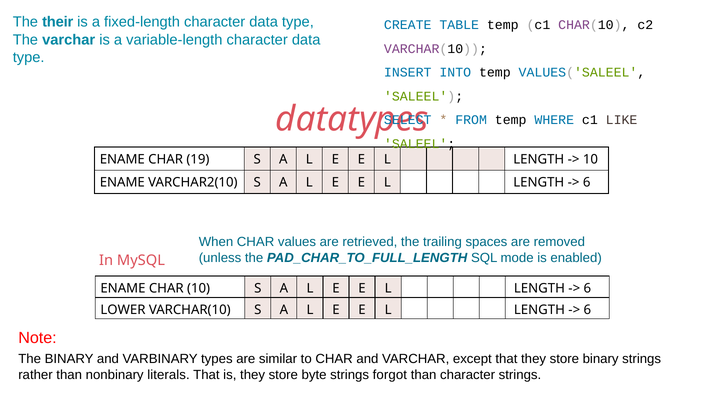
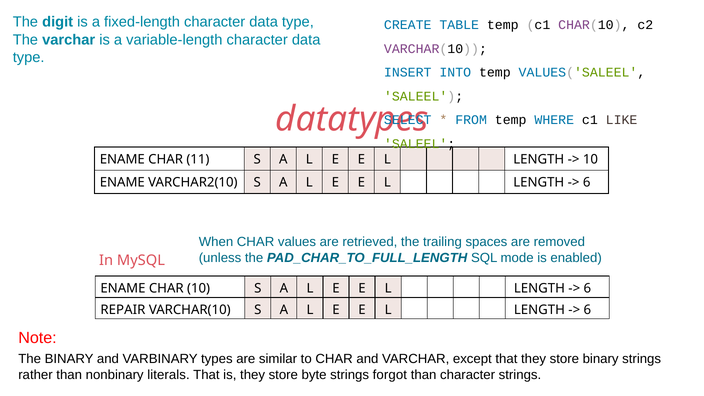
their: their -> digit
19: 19 -> 11
LOWER: LOWER -> REPAIR
